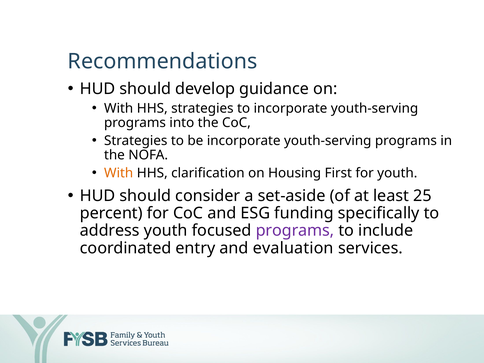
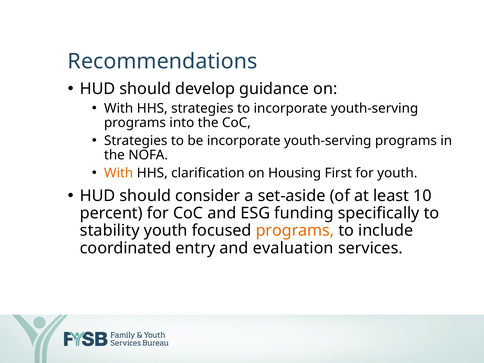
25: 25 -> 10
address: address -> stability
programs at (295, 231) colour: purple -> orange
